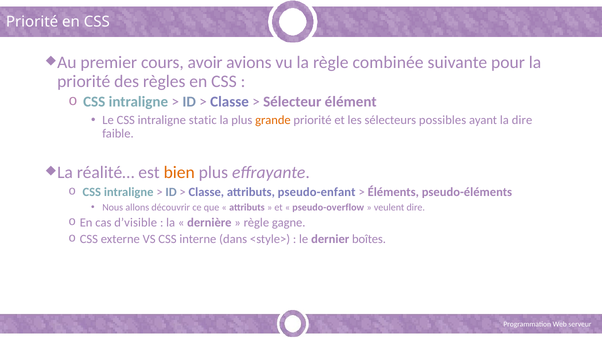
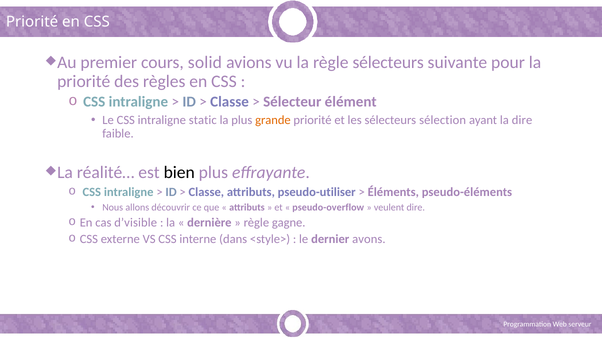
avoir: avoir -> solid
règle combinée: combinée -> sélecteurs
possibles: possibles -> sélection
bien colour: orange -> black
pseudo-enfant: pseudo-enfant -> pseudo-utiliser
boîtes: boîtes -> avons
